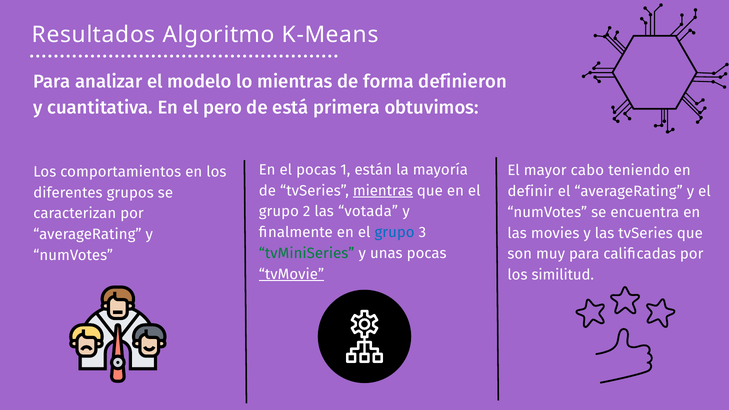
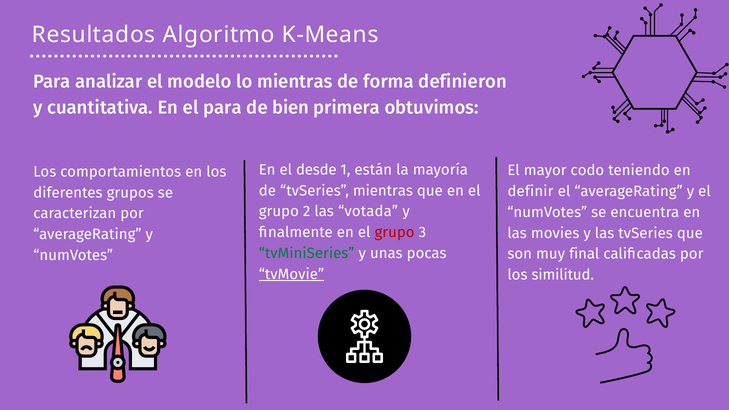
el pero: pero -> para
está: está -> bien
el pocas: pocas -> desde
cabo: cabo -> codo
mientras at (383, 191) underline: present -> none
grupo at (395, 232) colour: blue -> red
muy para: para -> final
